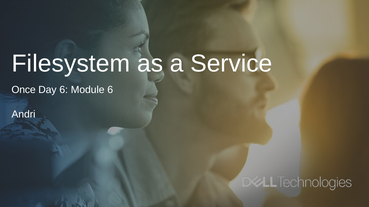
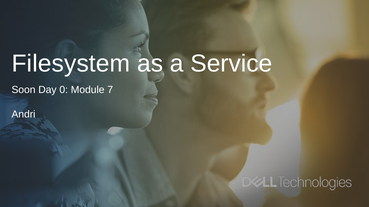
Once: Once -> Soon
Day 6: 6 -> 0
Module 6: 6 -> 7
